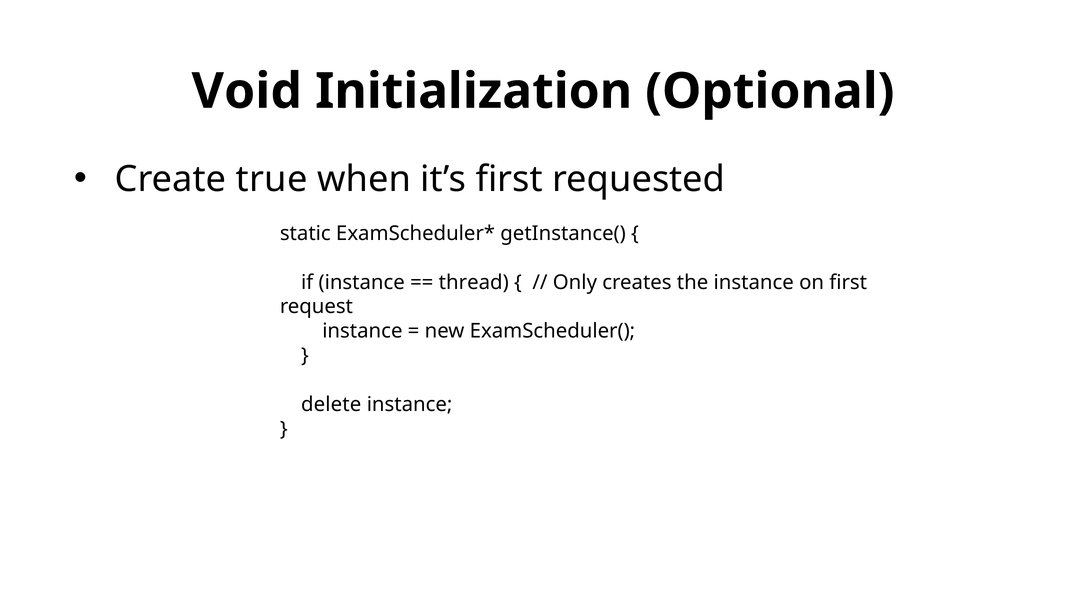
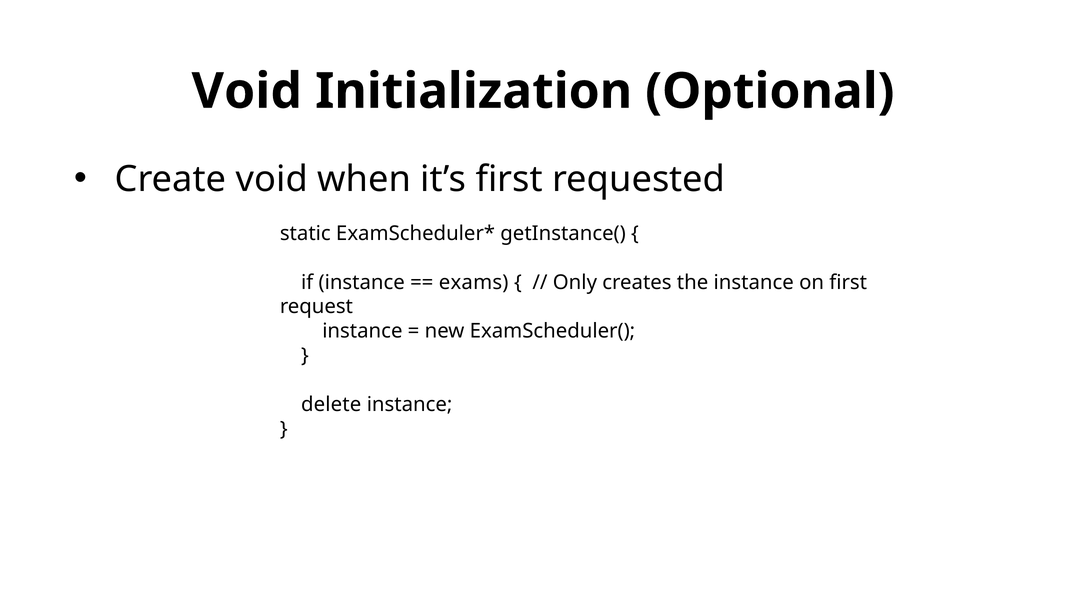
Create true: true -> void
thread: thread -> exams
